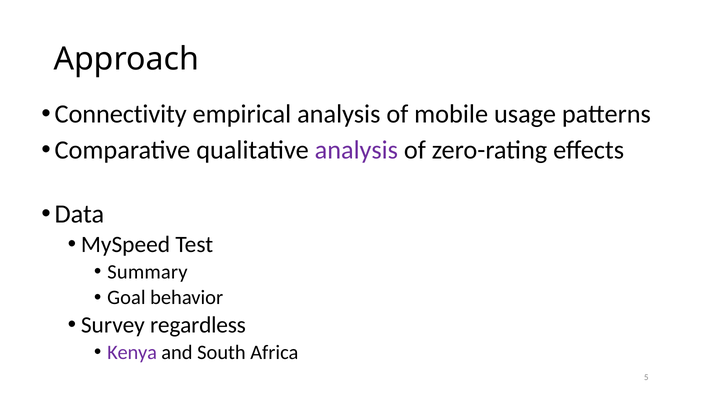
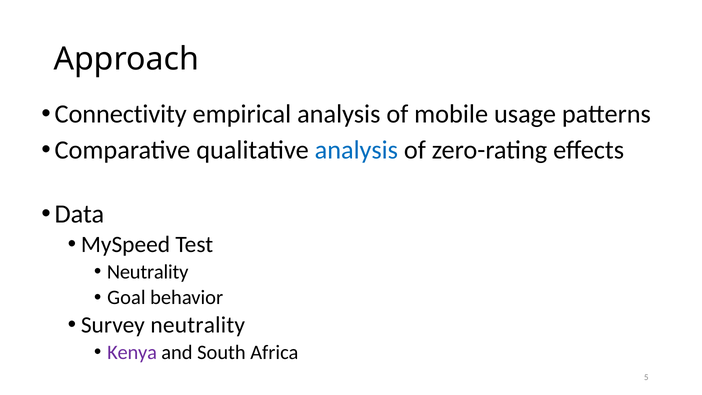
analysis at (356, 150) colour: purple -> blue
Summary at (147, 272): Summary -> Neutrality
Survey regardless: regardless -> neutrality
